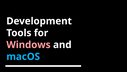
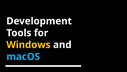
Windows colour: pink -> yellow
